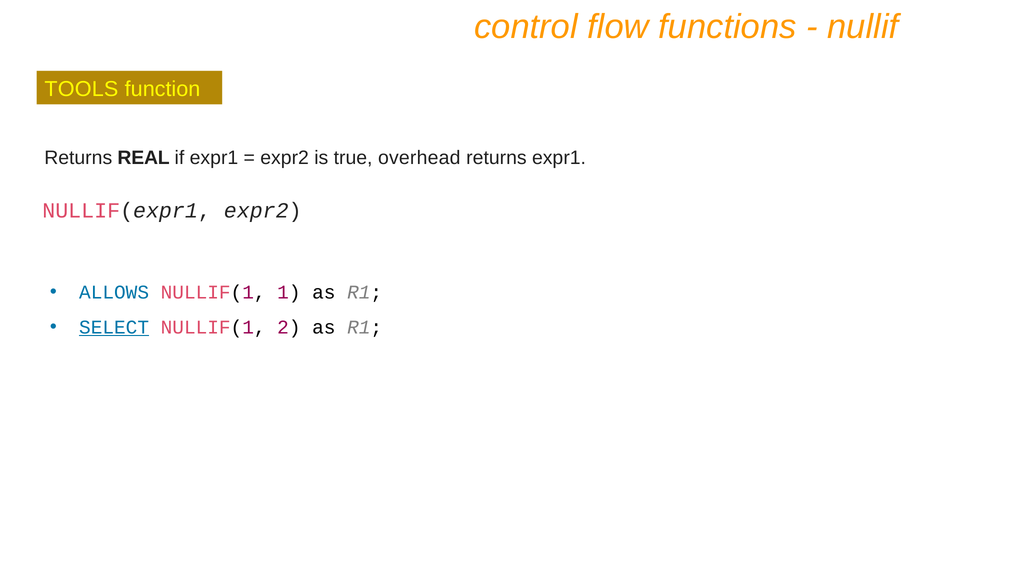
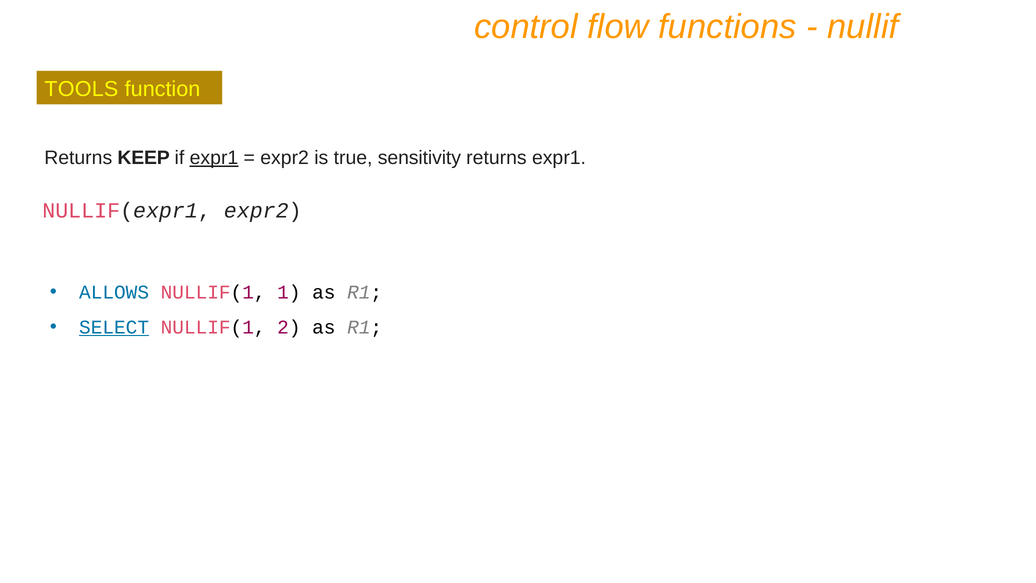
REAL: REAL -> KEEP
expr1 at (214, 158) underline: none -> present
overhead: overhead -> sensitivity
